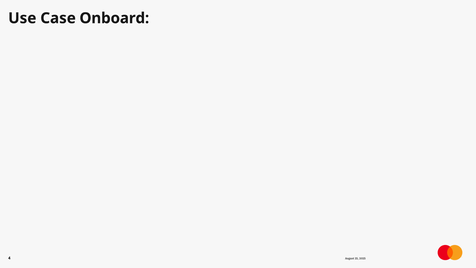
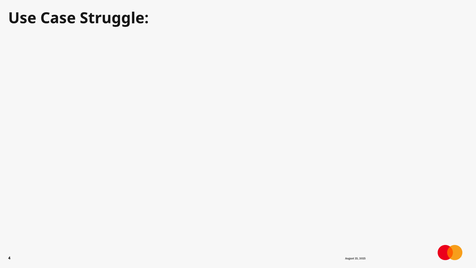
Onboard: Onboard -> Struggle
